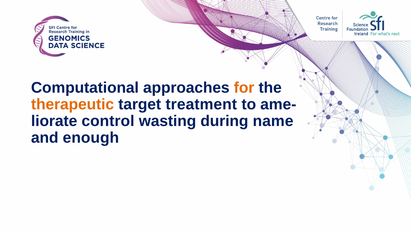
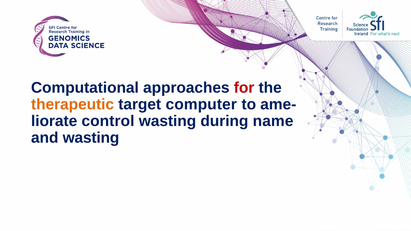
for colour: orange -> red
treatment: treatment -> computer
and enough: enough -> wasting
